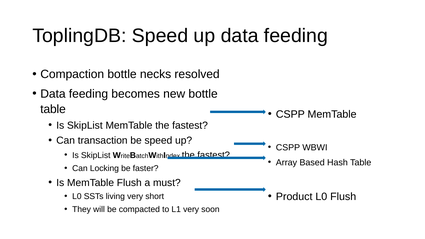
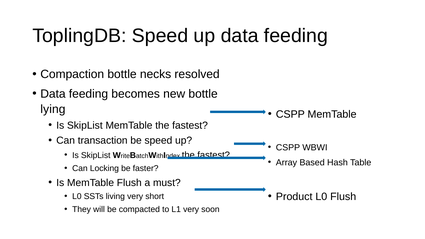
table at (53, 109): table -> lying
